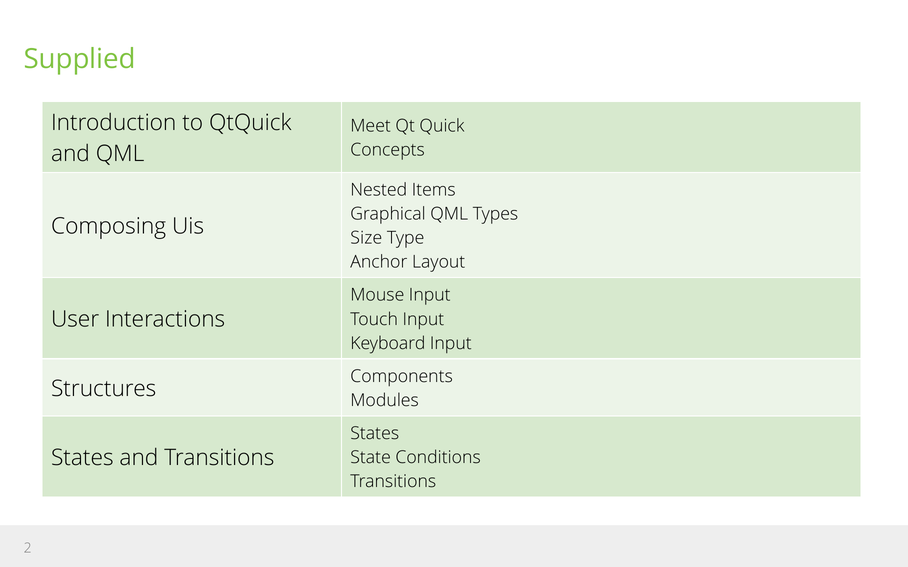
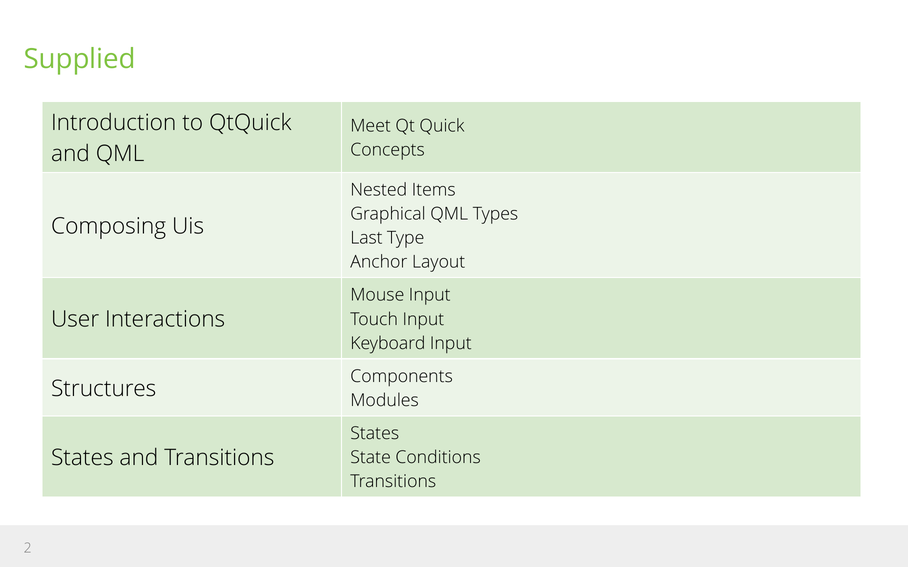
Size: Size -> Last
